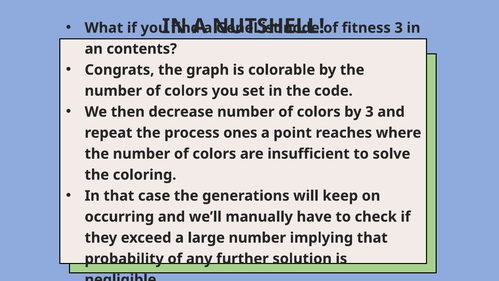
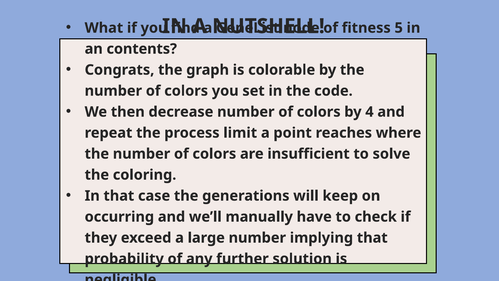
fitness 3: 3 -> 5
by 3: 3 -> 4
ones: ones -> limit
